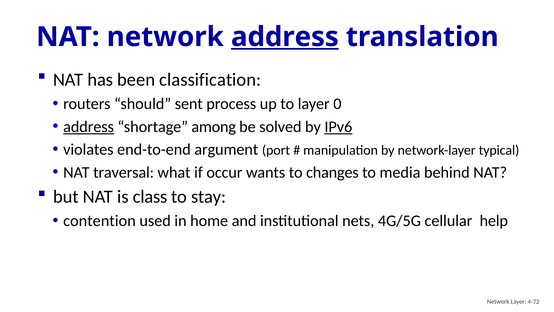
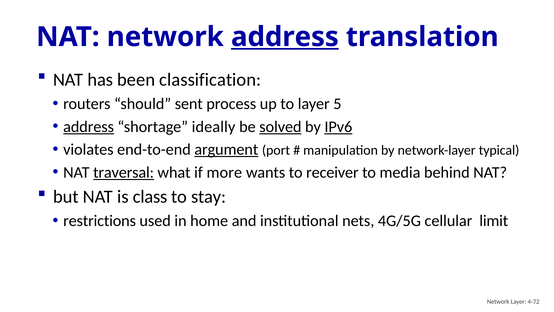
0: 0 -> 5
among: among -> ideally
solved underline: none -> present
argument underline: none -> present
traversal underline: none -> present
occur: occur -> more
changes: changes -> receiver
contention: contention -> restrictions
help: help -> limit
